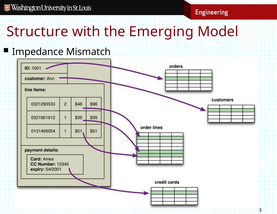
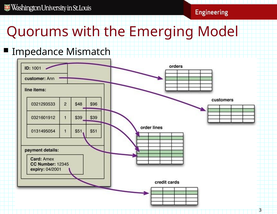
Structure: Structure -> Quorums
